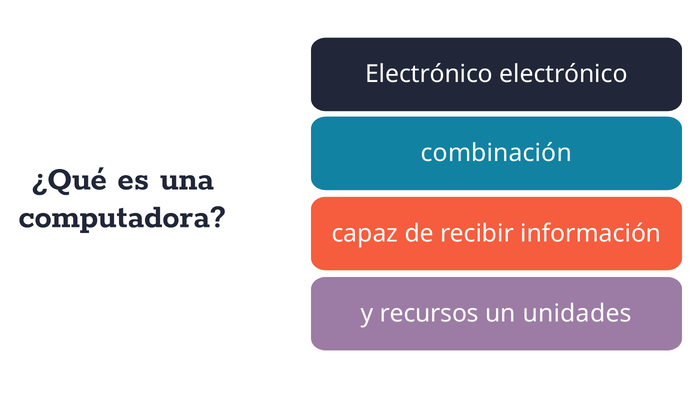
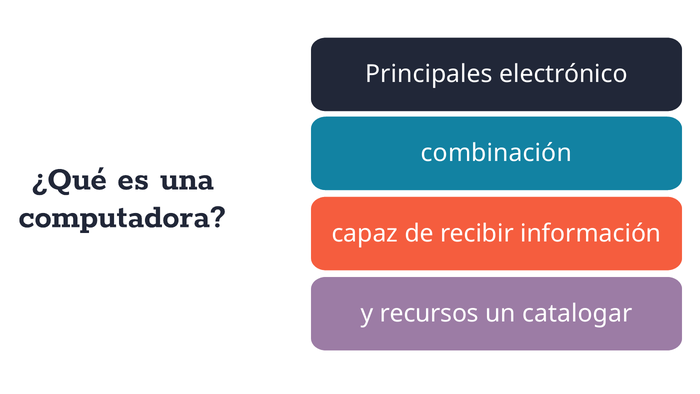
Electrónico at (429, 74): Electrónico -> Principales
unidades: unidades -> catalogar
